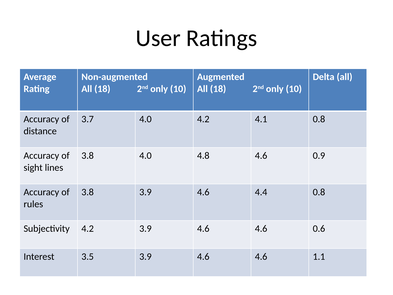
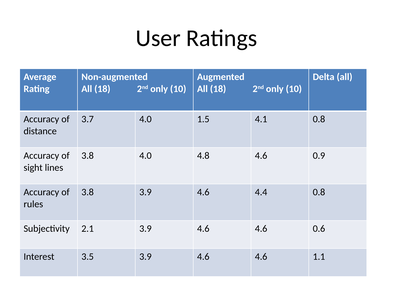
4.0 4.2: 4.2 -> 1.5
Subjectivity 4.2: 4.2 -> 2.1
